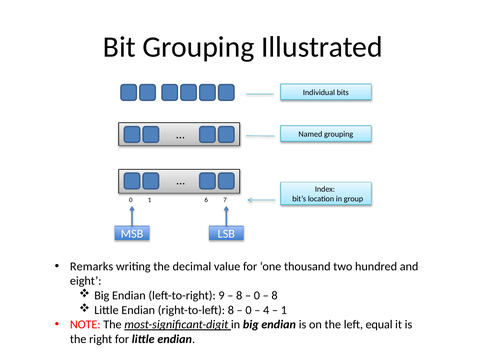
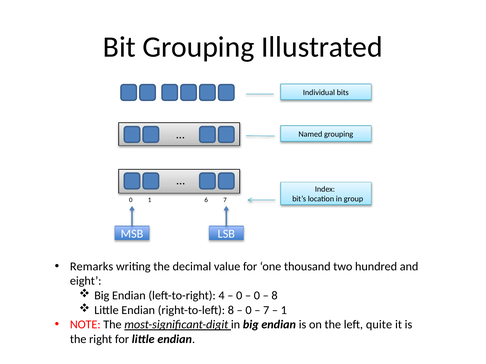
9: 9 -> 4
8 at (239, 296): 8 -> 0
4 at (266, 310): 4 -> 7
equal: equal -> quite
